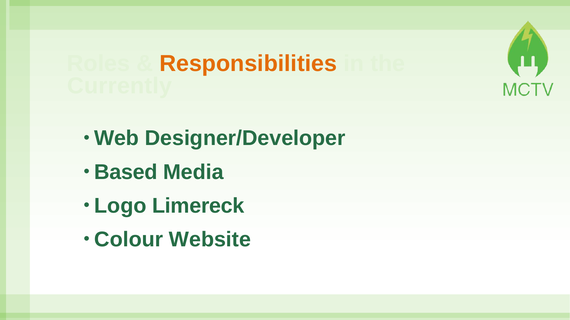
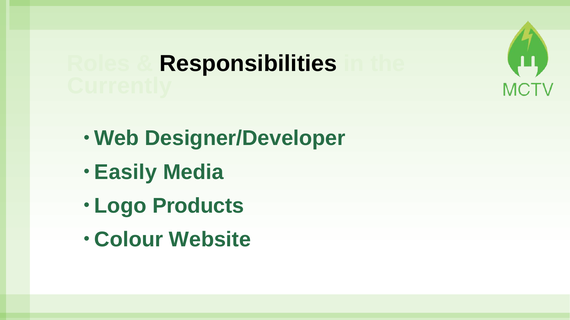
Responsibilities colour: orange -> black
Based: Based -> Easily
Limereck: Limereck -> Products
